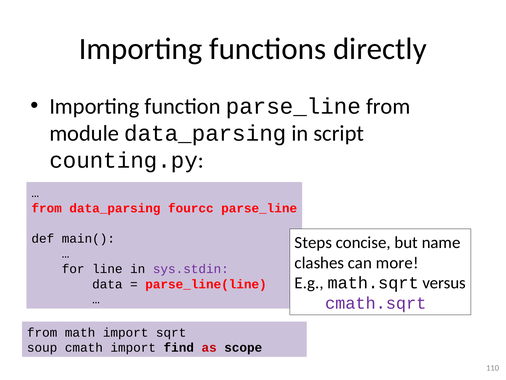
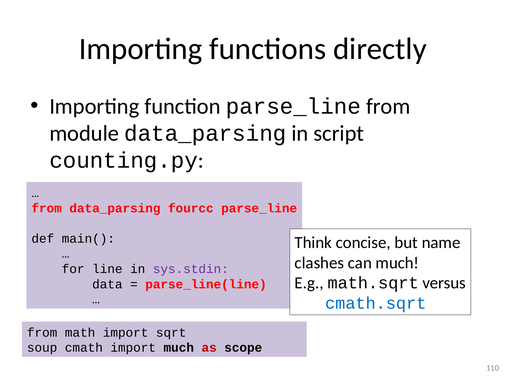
Steps: Steps -> Think
can more: more -> much
cmath.sqrt colour: purple -> blue
import find: find -> much
